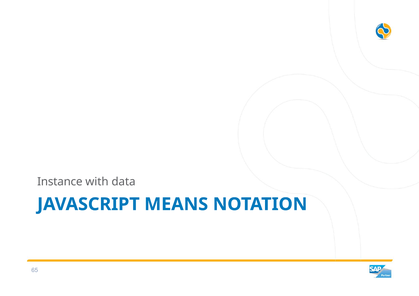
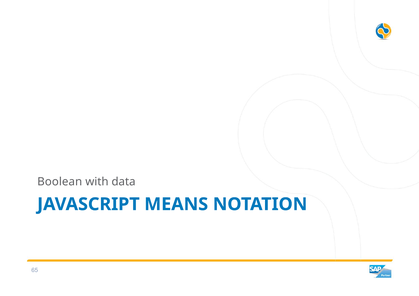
Instance: Instance -> Boolean
